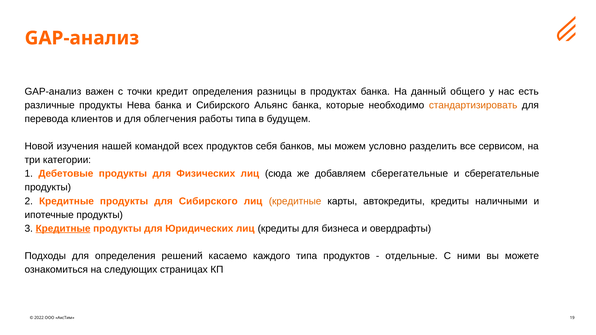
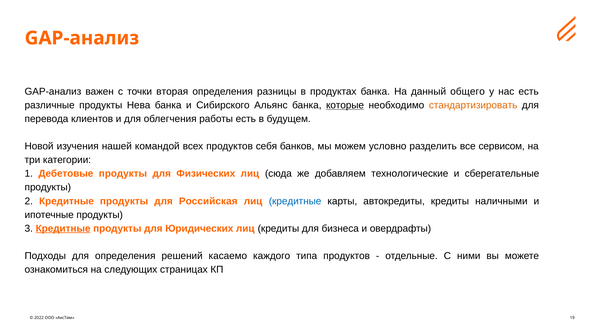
кредит: кредит -> вторая
которые underline: none -> present
работы типа: типа -> есть
добавляем сберегательные: сберегательные -> технологические
для Сибирского: Сибирского -> Российская
кредитные at (295, 201) colour: orange -> blue
